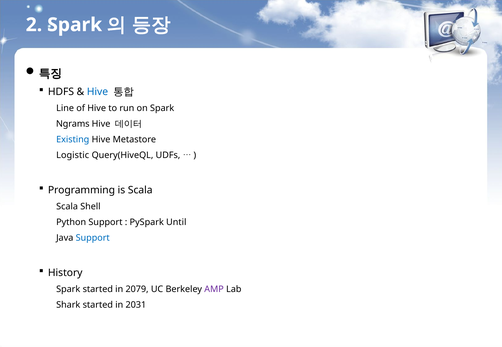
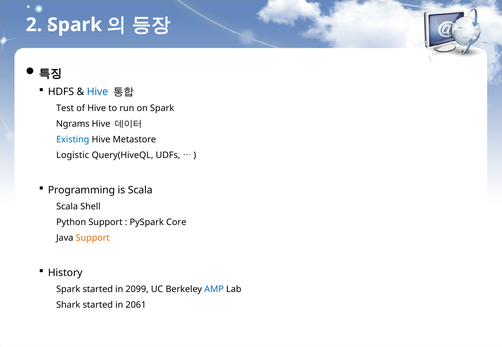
Line: Line -> Test
Until: Until -> Core
Support at (93, 238) colour: blue -> orange
2079: 2079 -> 2099
AMP colour: purple -> blue
2031: 2031 -> 2061
